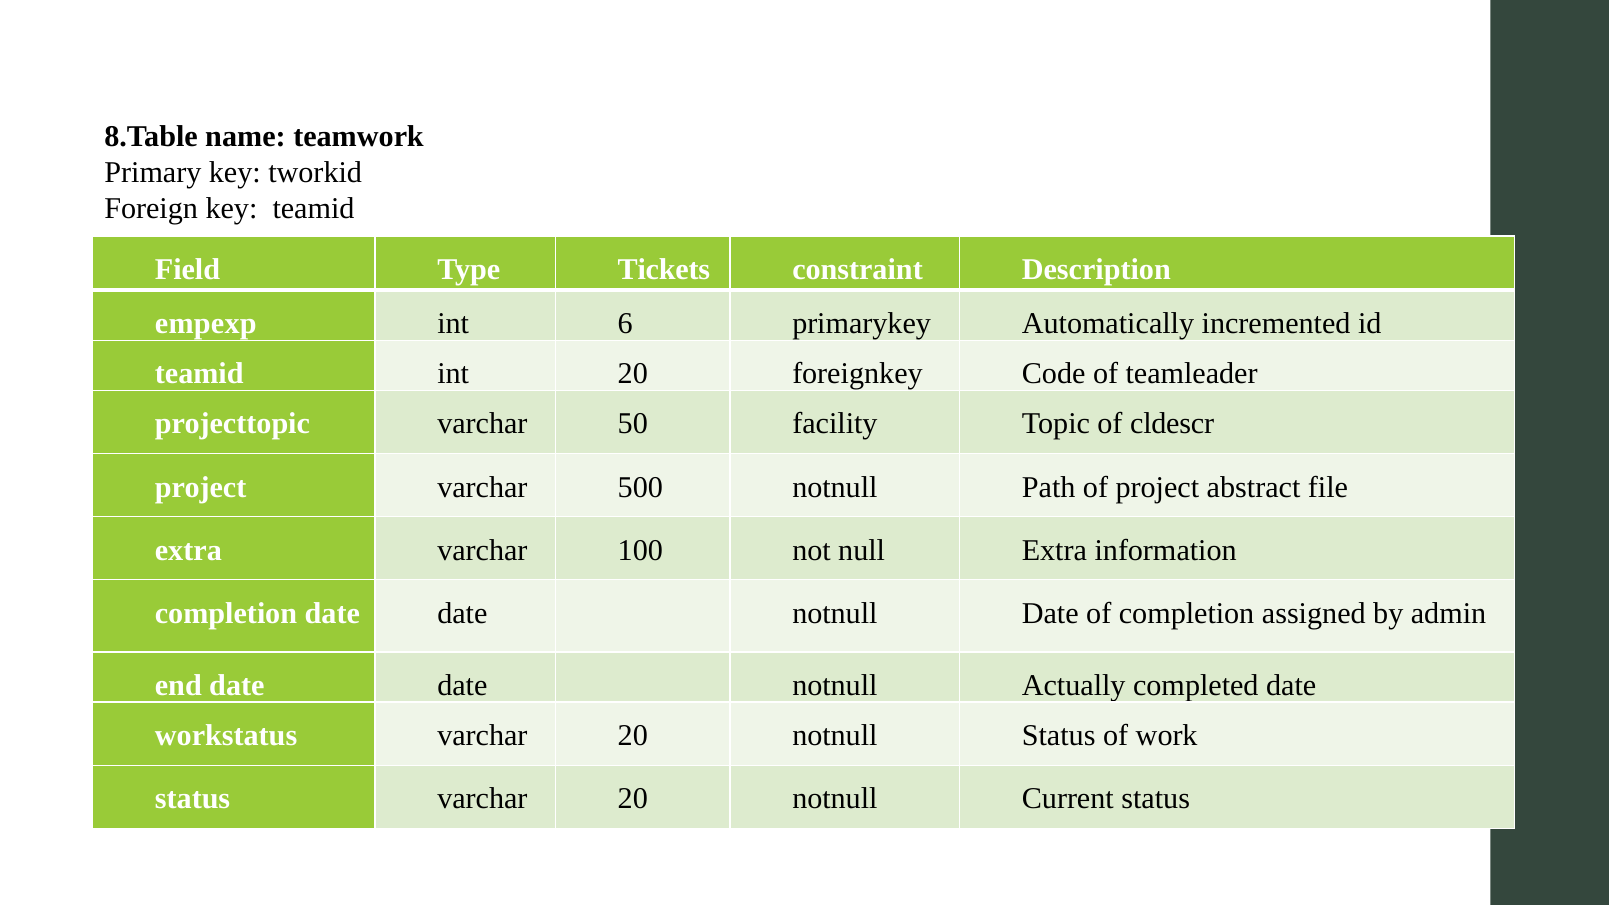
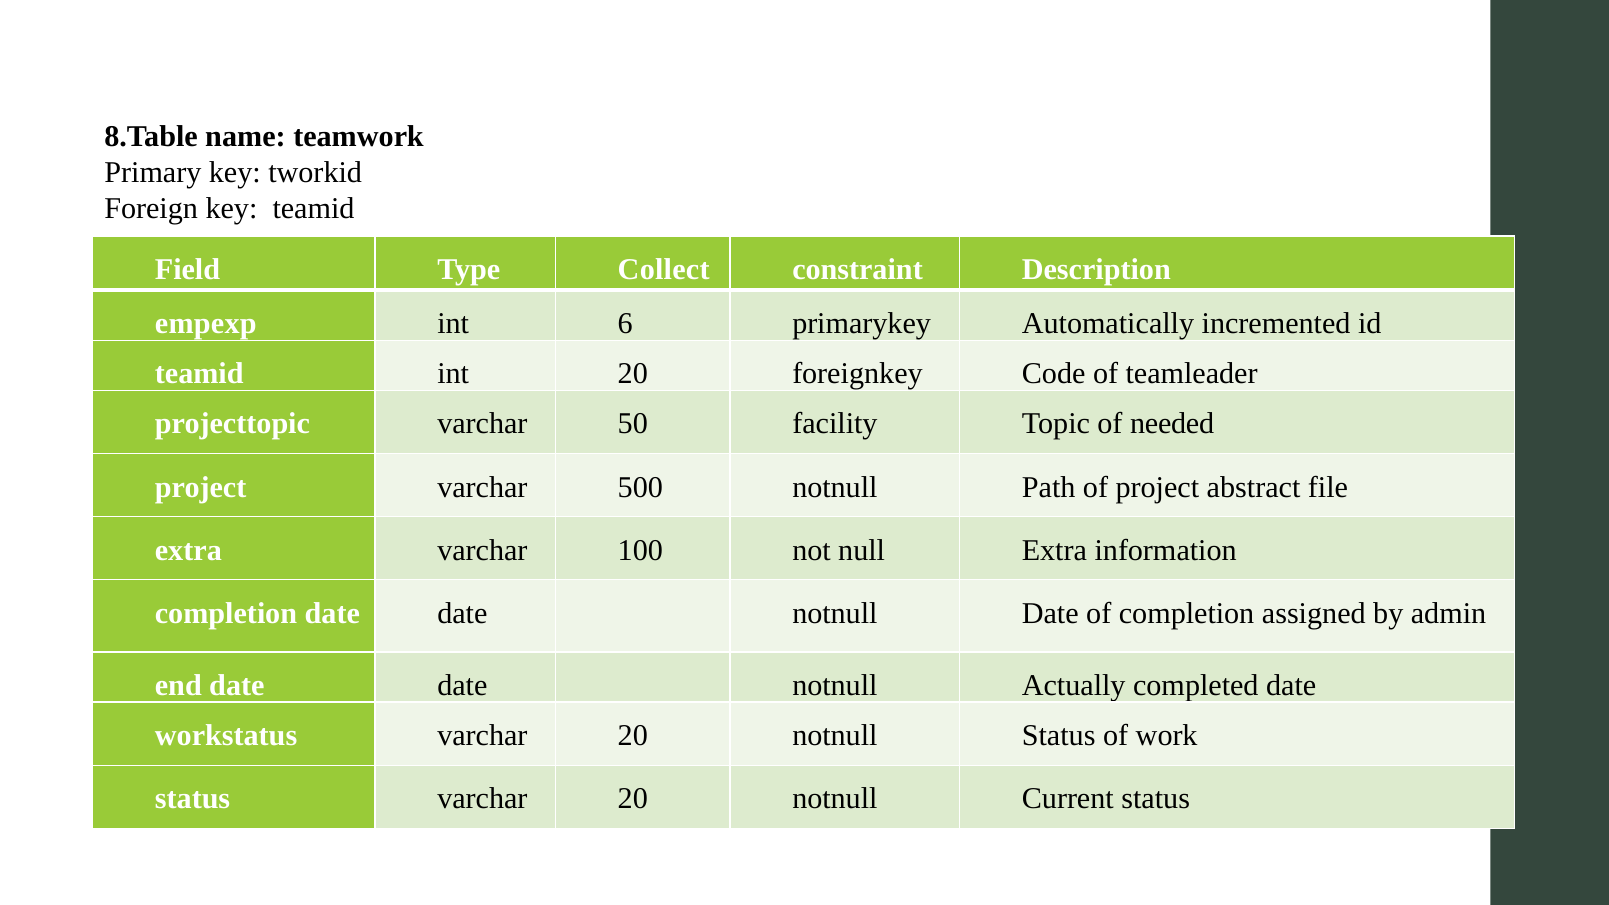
Tickets: Tickets -> Collect
cldescr: cldescr -> needed
